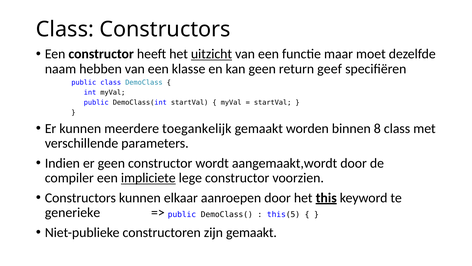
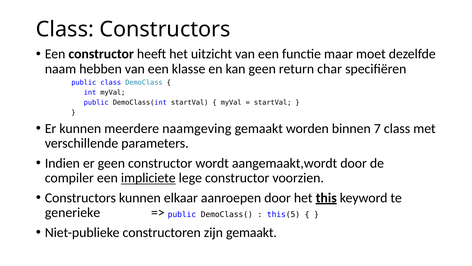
uitzicht underline: present -> none
geef: geef -> char
toegankelijk: toegankelijk -> naamgeving
8: 8 -> 7
